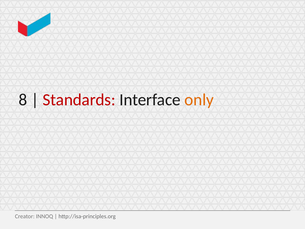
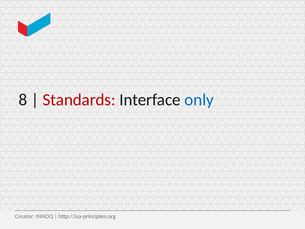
only colour: orange -> blue
